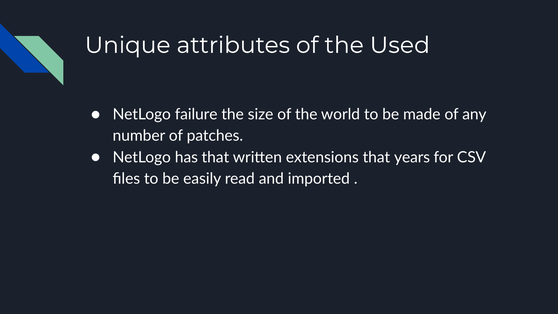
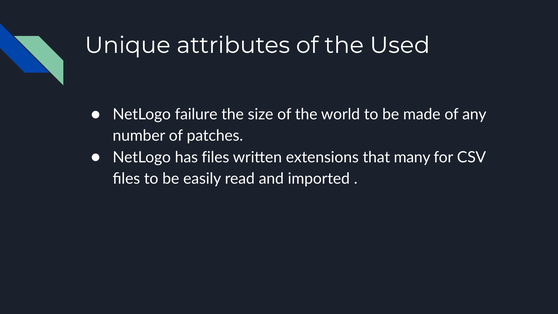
has that: that -> files
years: years -> many
